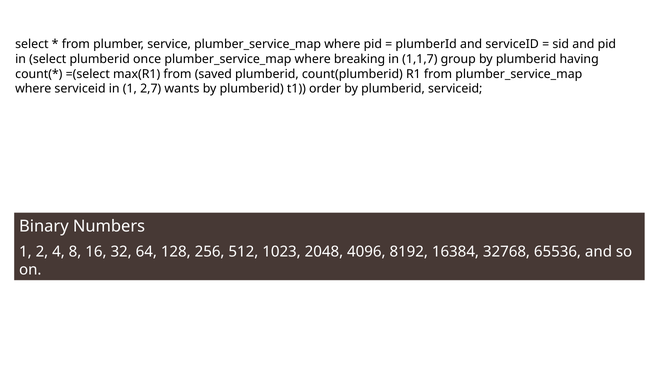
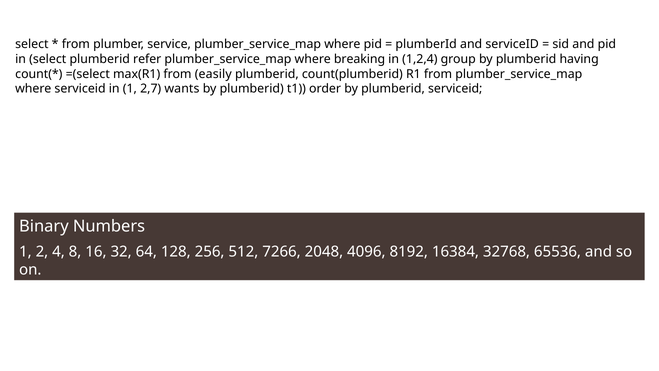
once: once -> refer
1,1,7: 1,1,7 -> 1,2,4
saved: saved -> easily
1023: 1023 -> 7266
